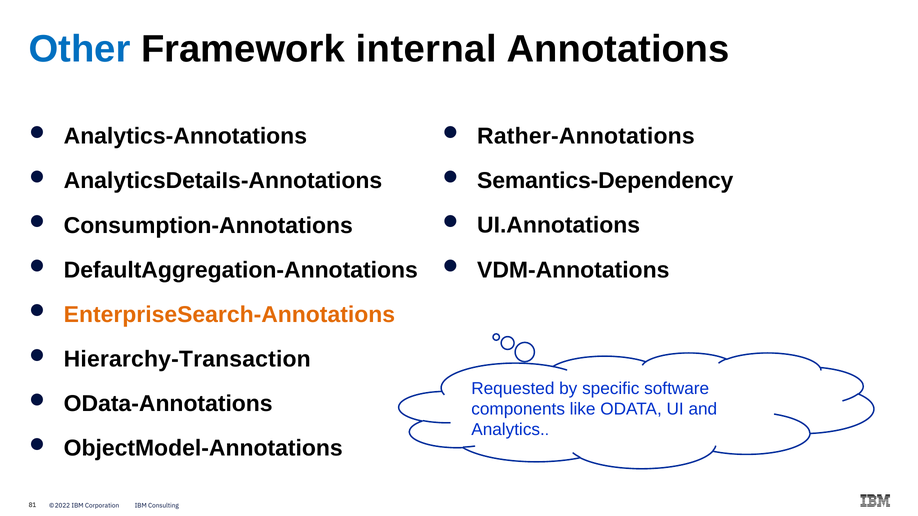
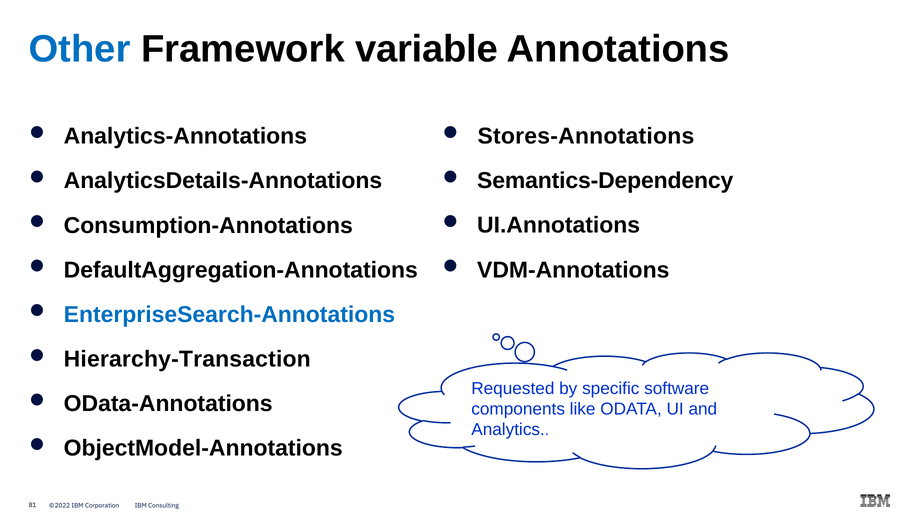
internal: internal -> variable
Rather-Annotations: Rather-Annotations -> Stores-Annotations
EnterpriseSearch-Annotations colour: orange -> blue
